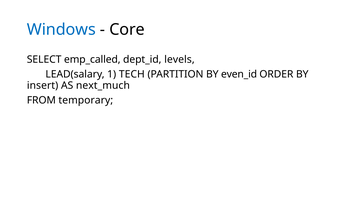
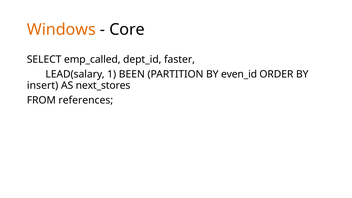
Windows colour: blue -> orange
levels: levels -> faster
TECH: TECH -> BEEN
next_much: next_much -> next_stores
temporary: temporary -> references
